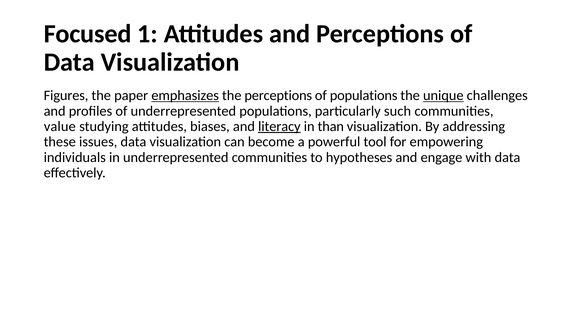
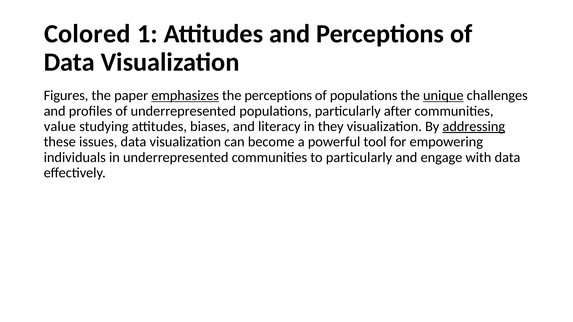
Focused: Focused -> Colored
such: such -> after
literacy underline: present -> none
than: than -> they
addressing underline: none -> present
to hypotheses: hypotheses -> particularly
